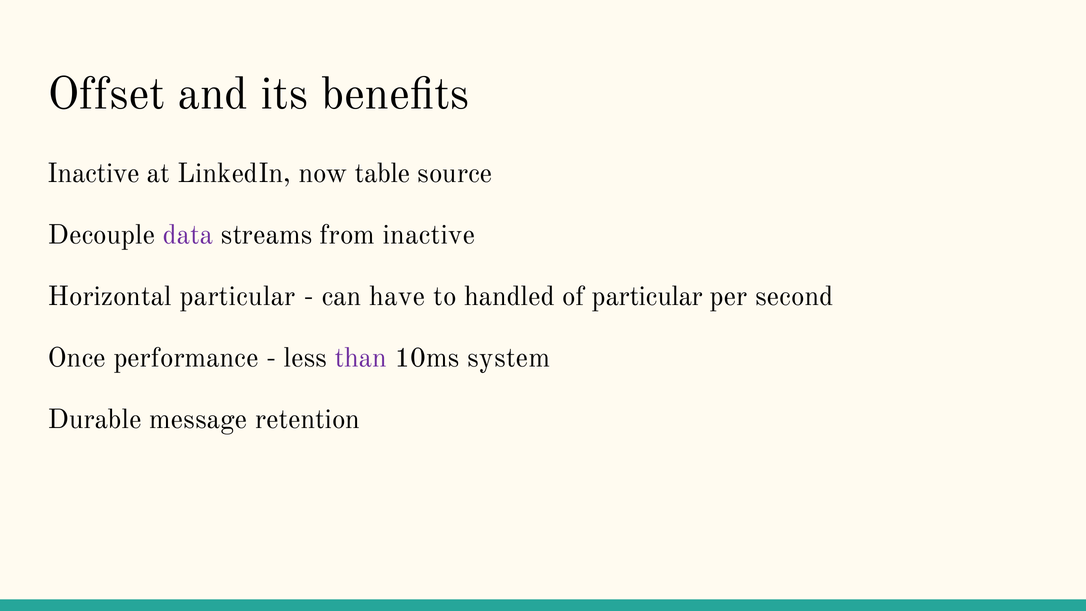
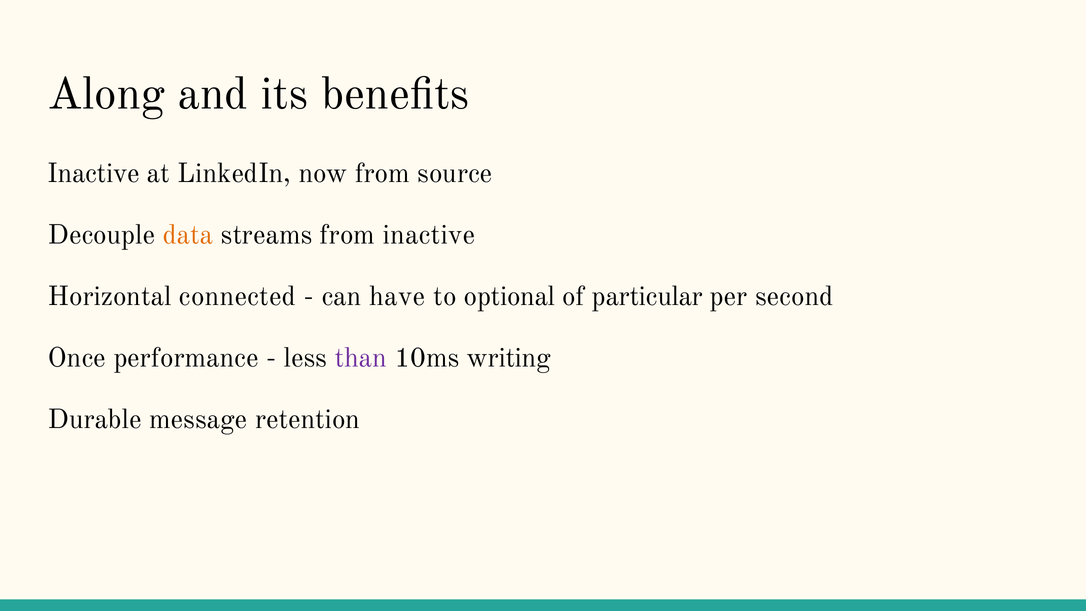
Offset: Offset -> Along
now table: table -> from
data colour: purple -> orange
Horizontal particular: particular -> connected
handled: handled -> optional
system: system -> writing
